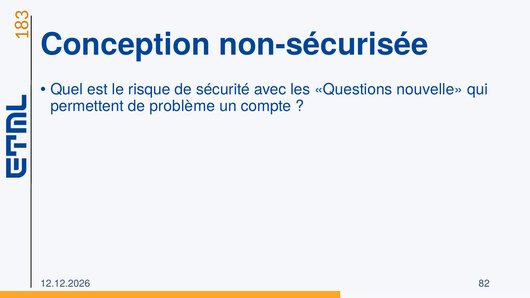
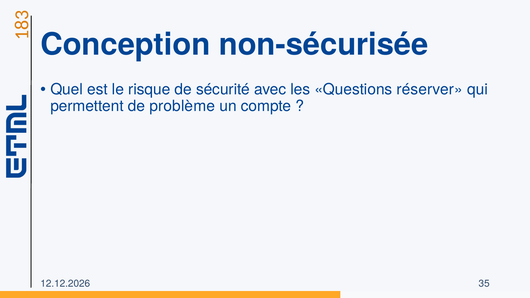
nouvelle: nouvelle -> réserver
82: 82 -> 35
